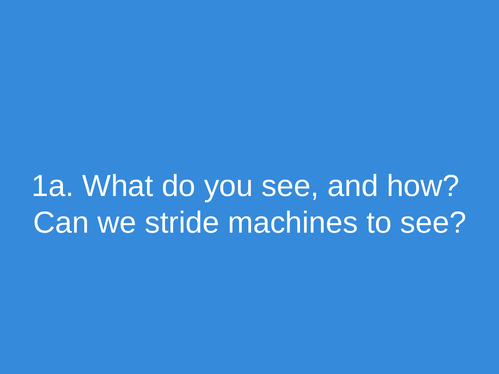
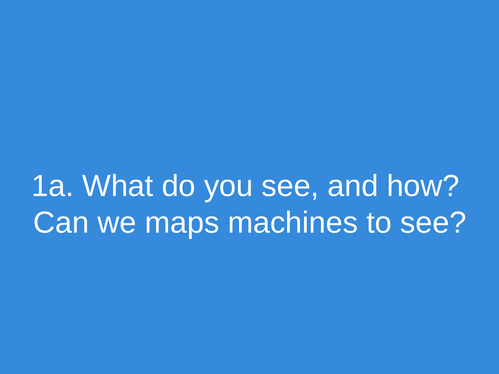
stride: stride -> maps
